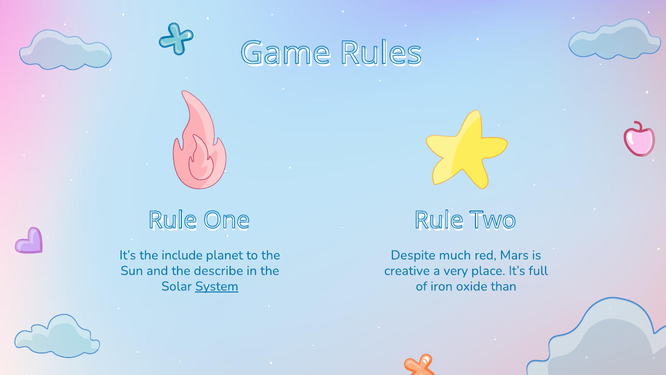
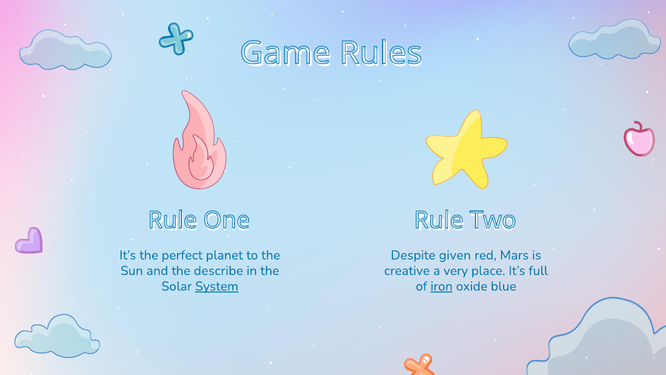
include: include -> perfect
much: much -> given
iron underline: none -> present
than: than -> blue
